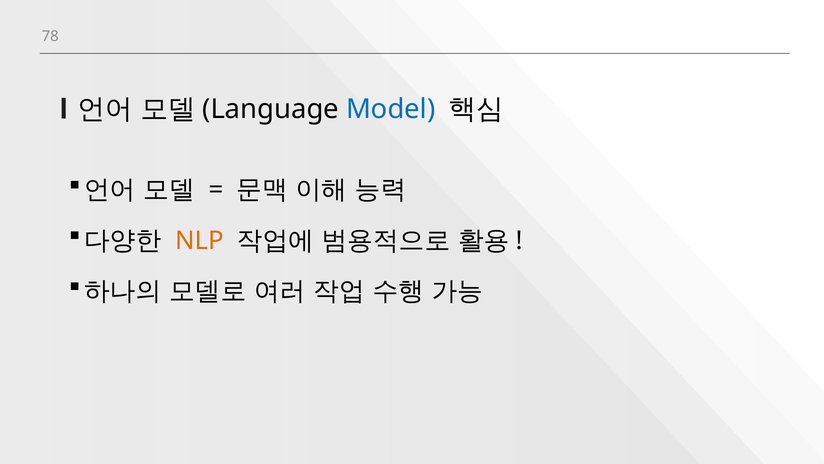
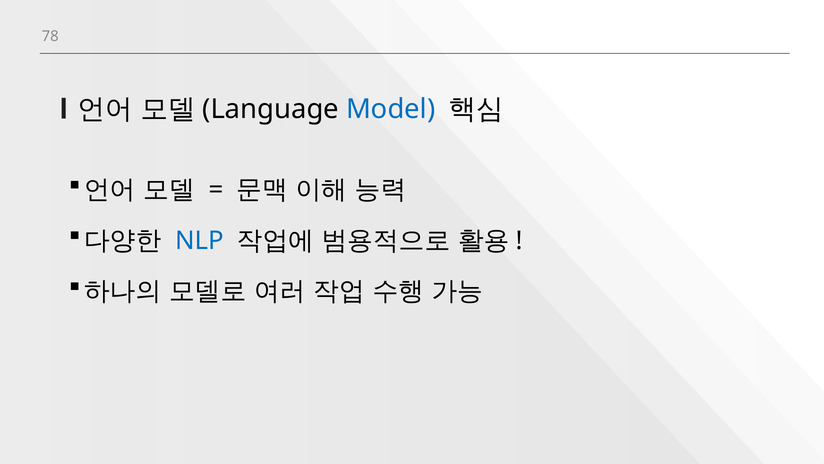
NLP colour: orange -> blue
